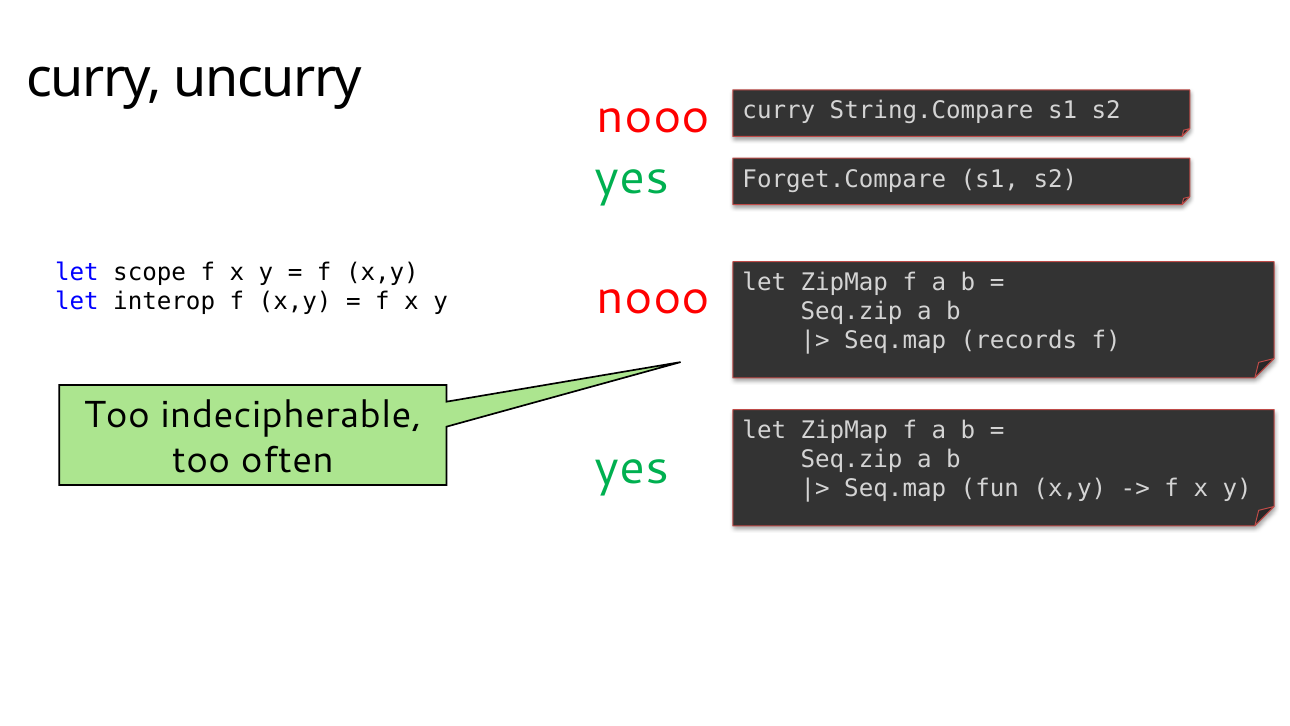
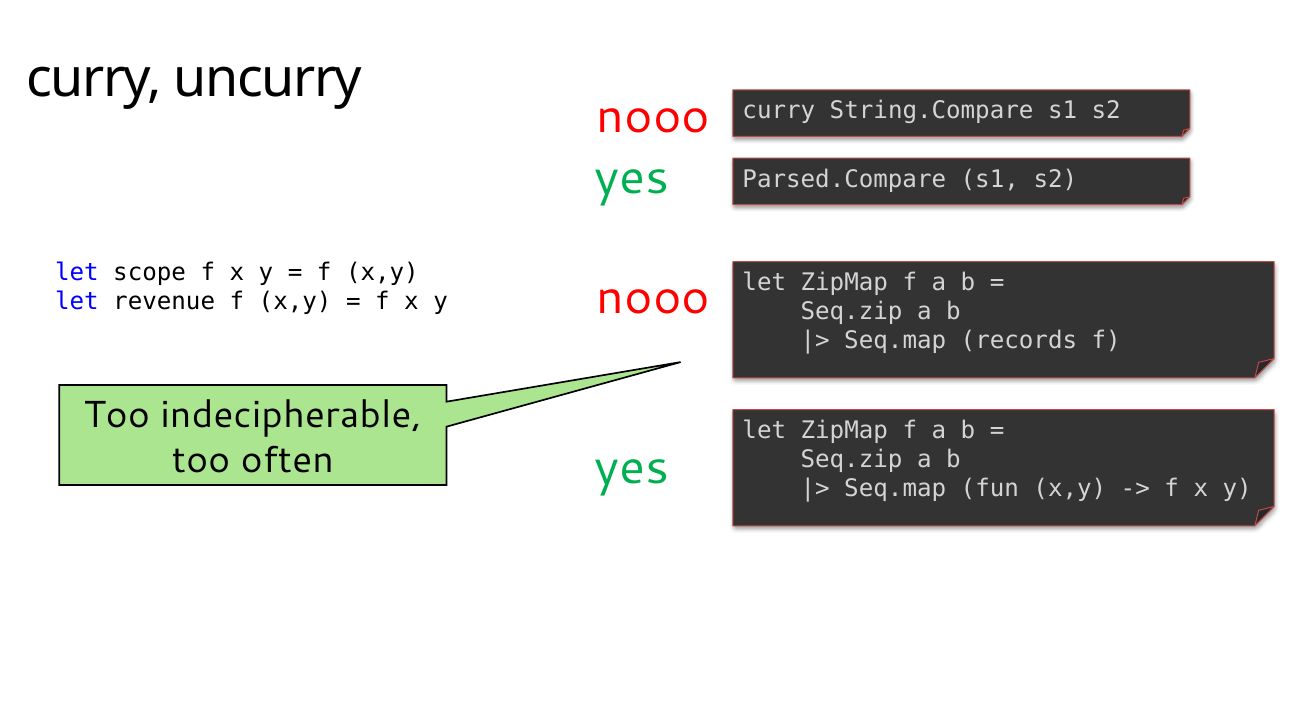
Forget.Compare: Forget.Compare -> Parsed.Compare
interop: interop -> revenue
